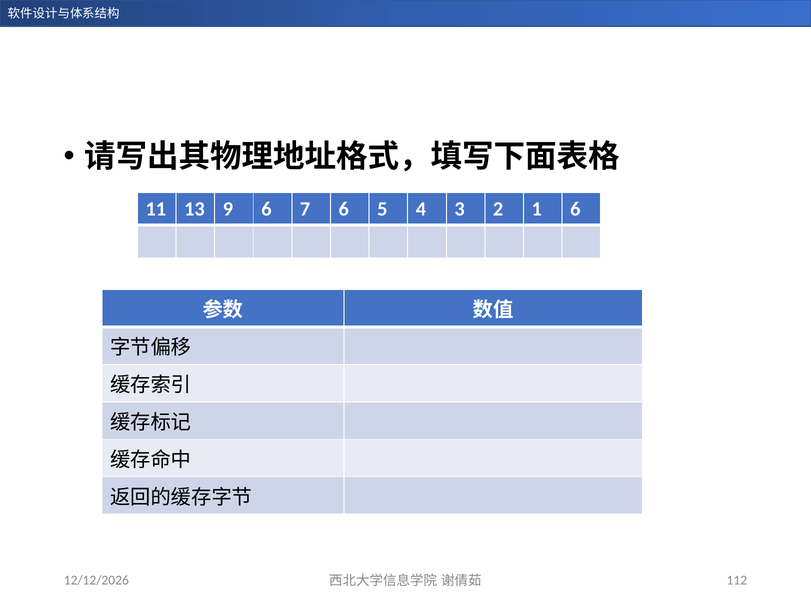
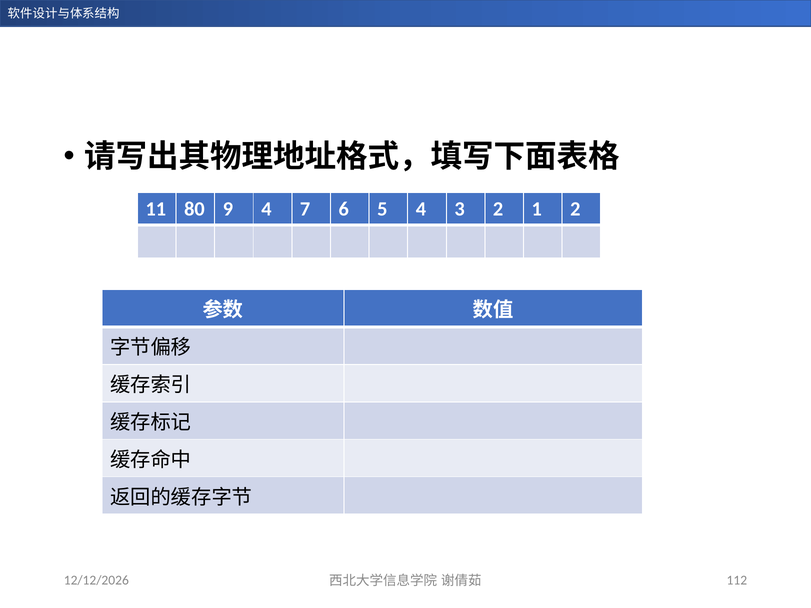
13: 13 -> 80
9 6: 6 -> 4
1 6: 6 -> 2
